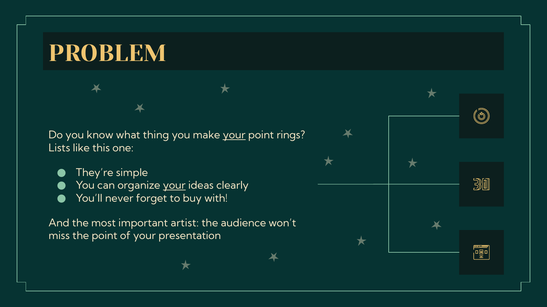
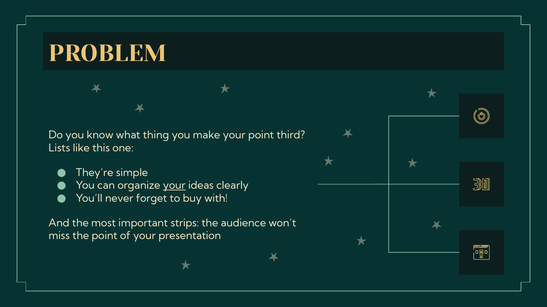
your at (234, 135) underline: present -> none
rings: rings -> third
artist: artist -> strips
